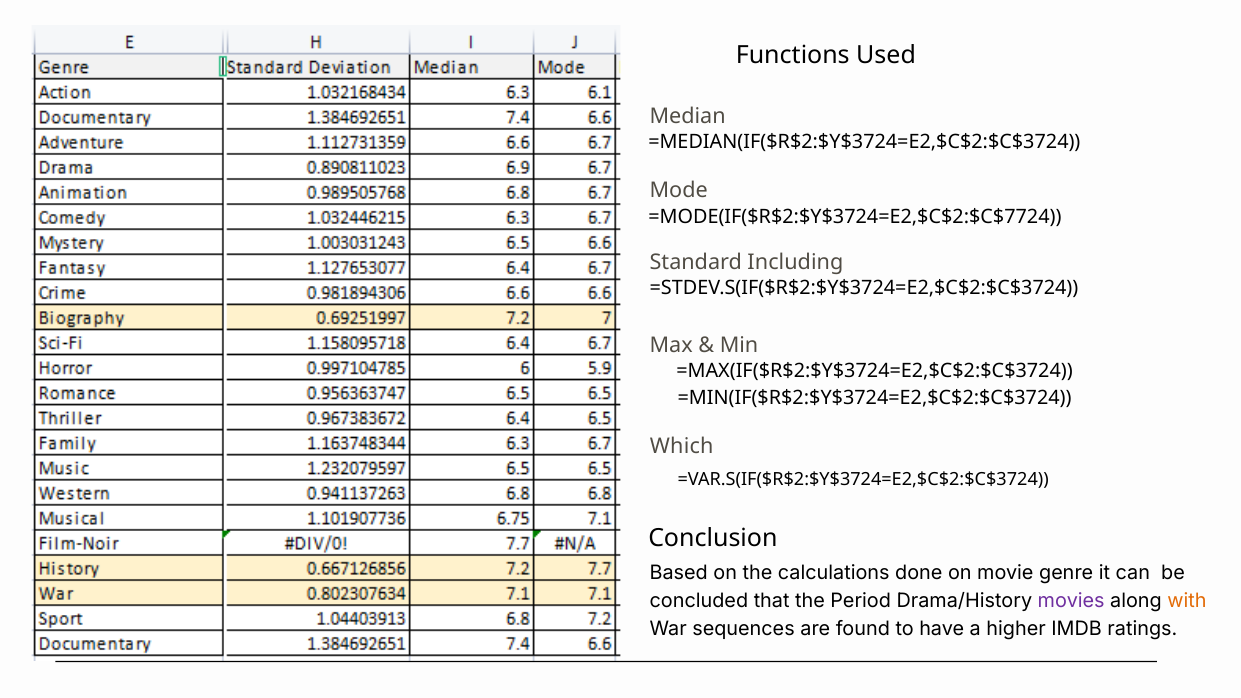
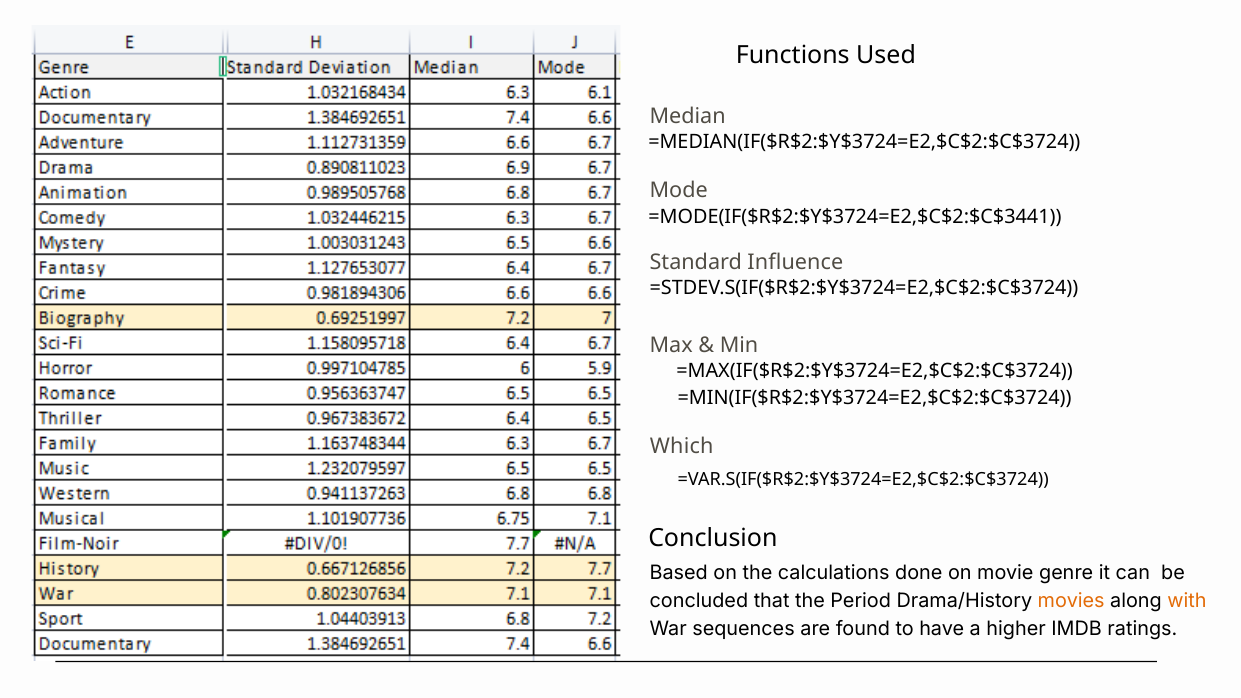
=MODE(IF($R$2:$Y$3724=E2,$C$2:$C$7724: =MODE(IF($R$2:$Y$3724=E2,$C$2:$C$7724 -> =MODE(IF($R$2:$Y$3724=E2,$C$2:$C$3441
Including: Including -> Influence
movies colour: purple -> orange
